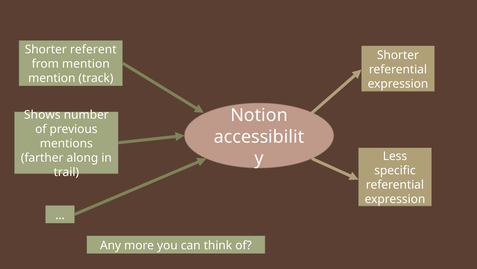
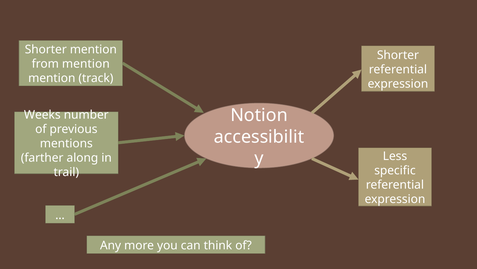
Shorter referent: referent -> mention
Shows: Shows -> Weeks
